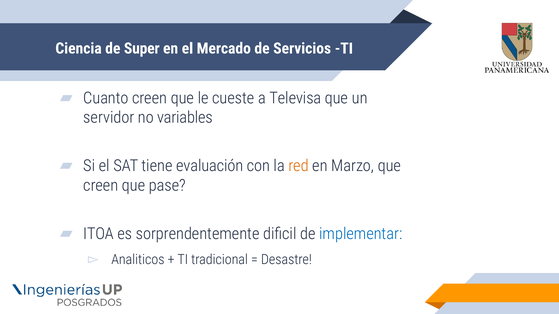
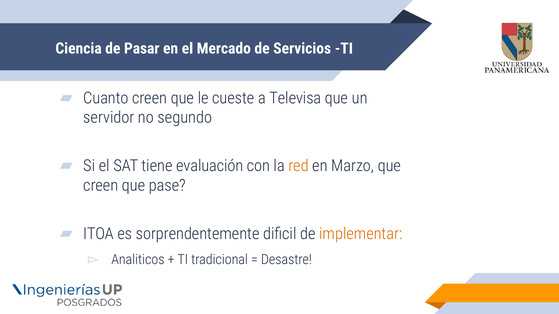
Super: Super -> Pasar
variables: variables -> segundo
implementar colour: blue -> orange
